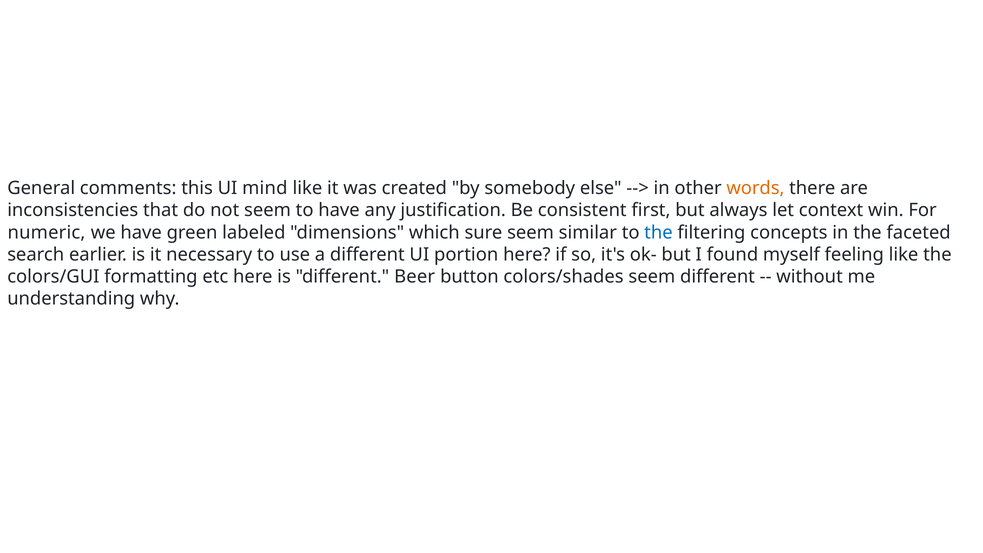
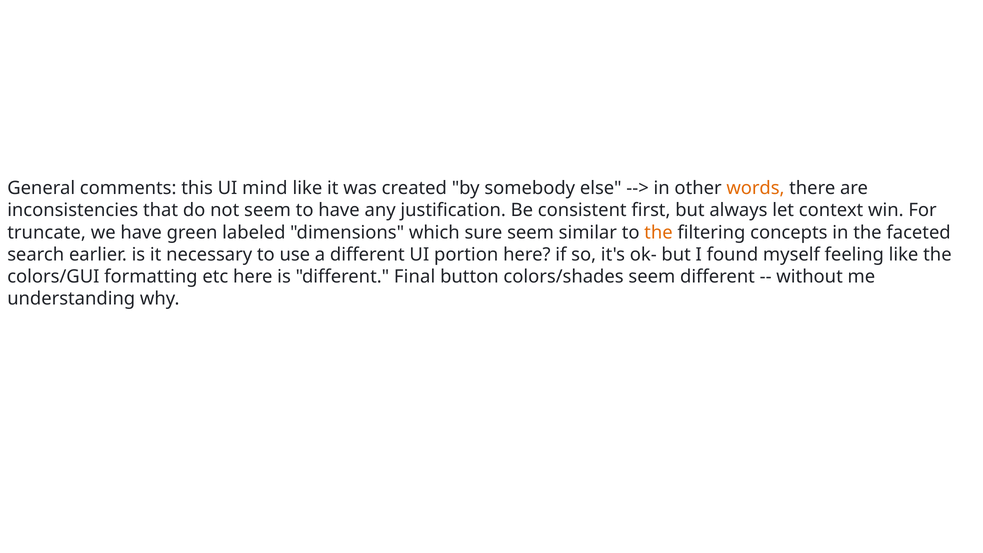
numeric: numeric -> truncate
the at (658, 232) colour: blue -> orange
Beer: Beer -> Final
